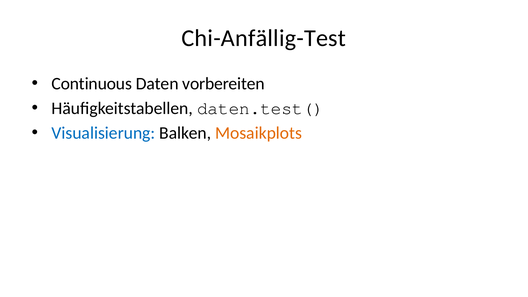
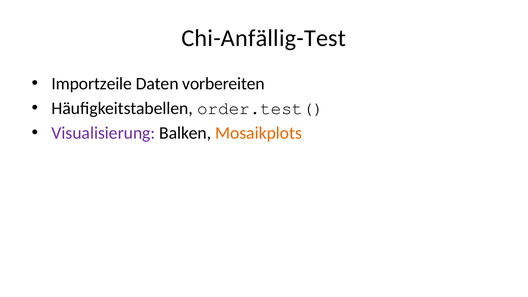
Continuous: Continuous -> Importzeile
daten.test(: daten.test( -> order.test(
Visualisierung colour: blue -> purple
